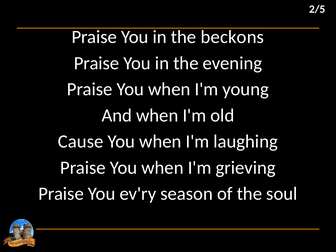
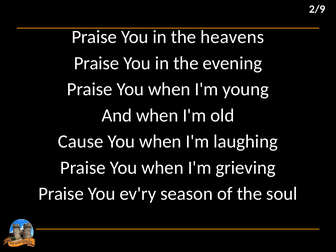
2/5: 2/5 -> 2/9
beckons: beckons -> heavens
